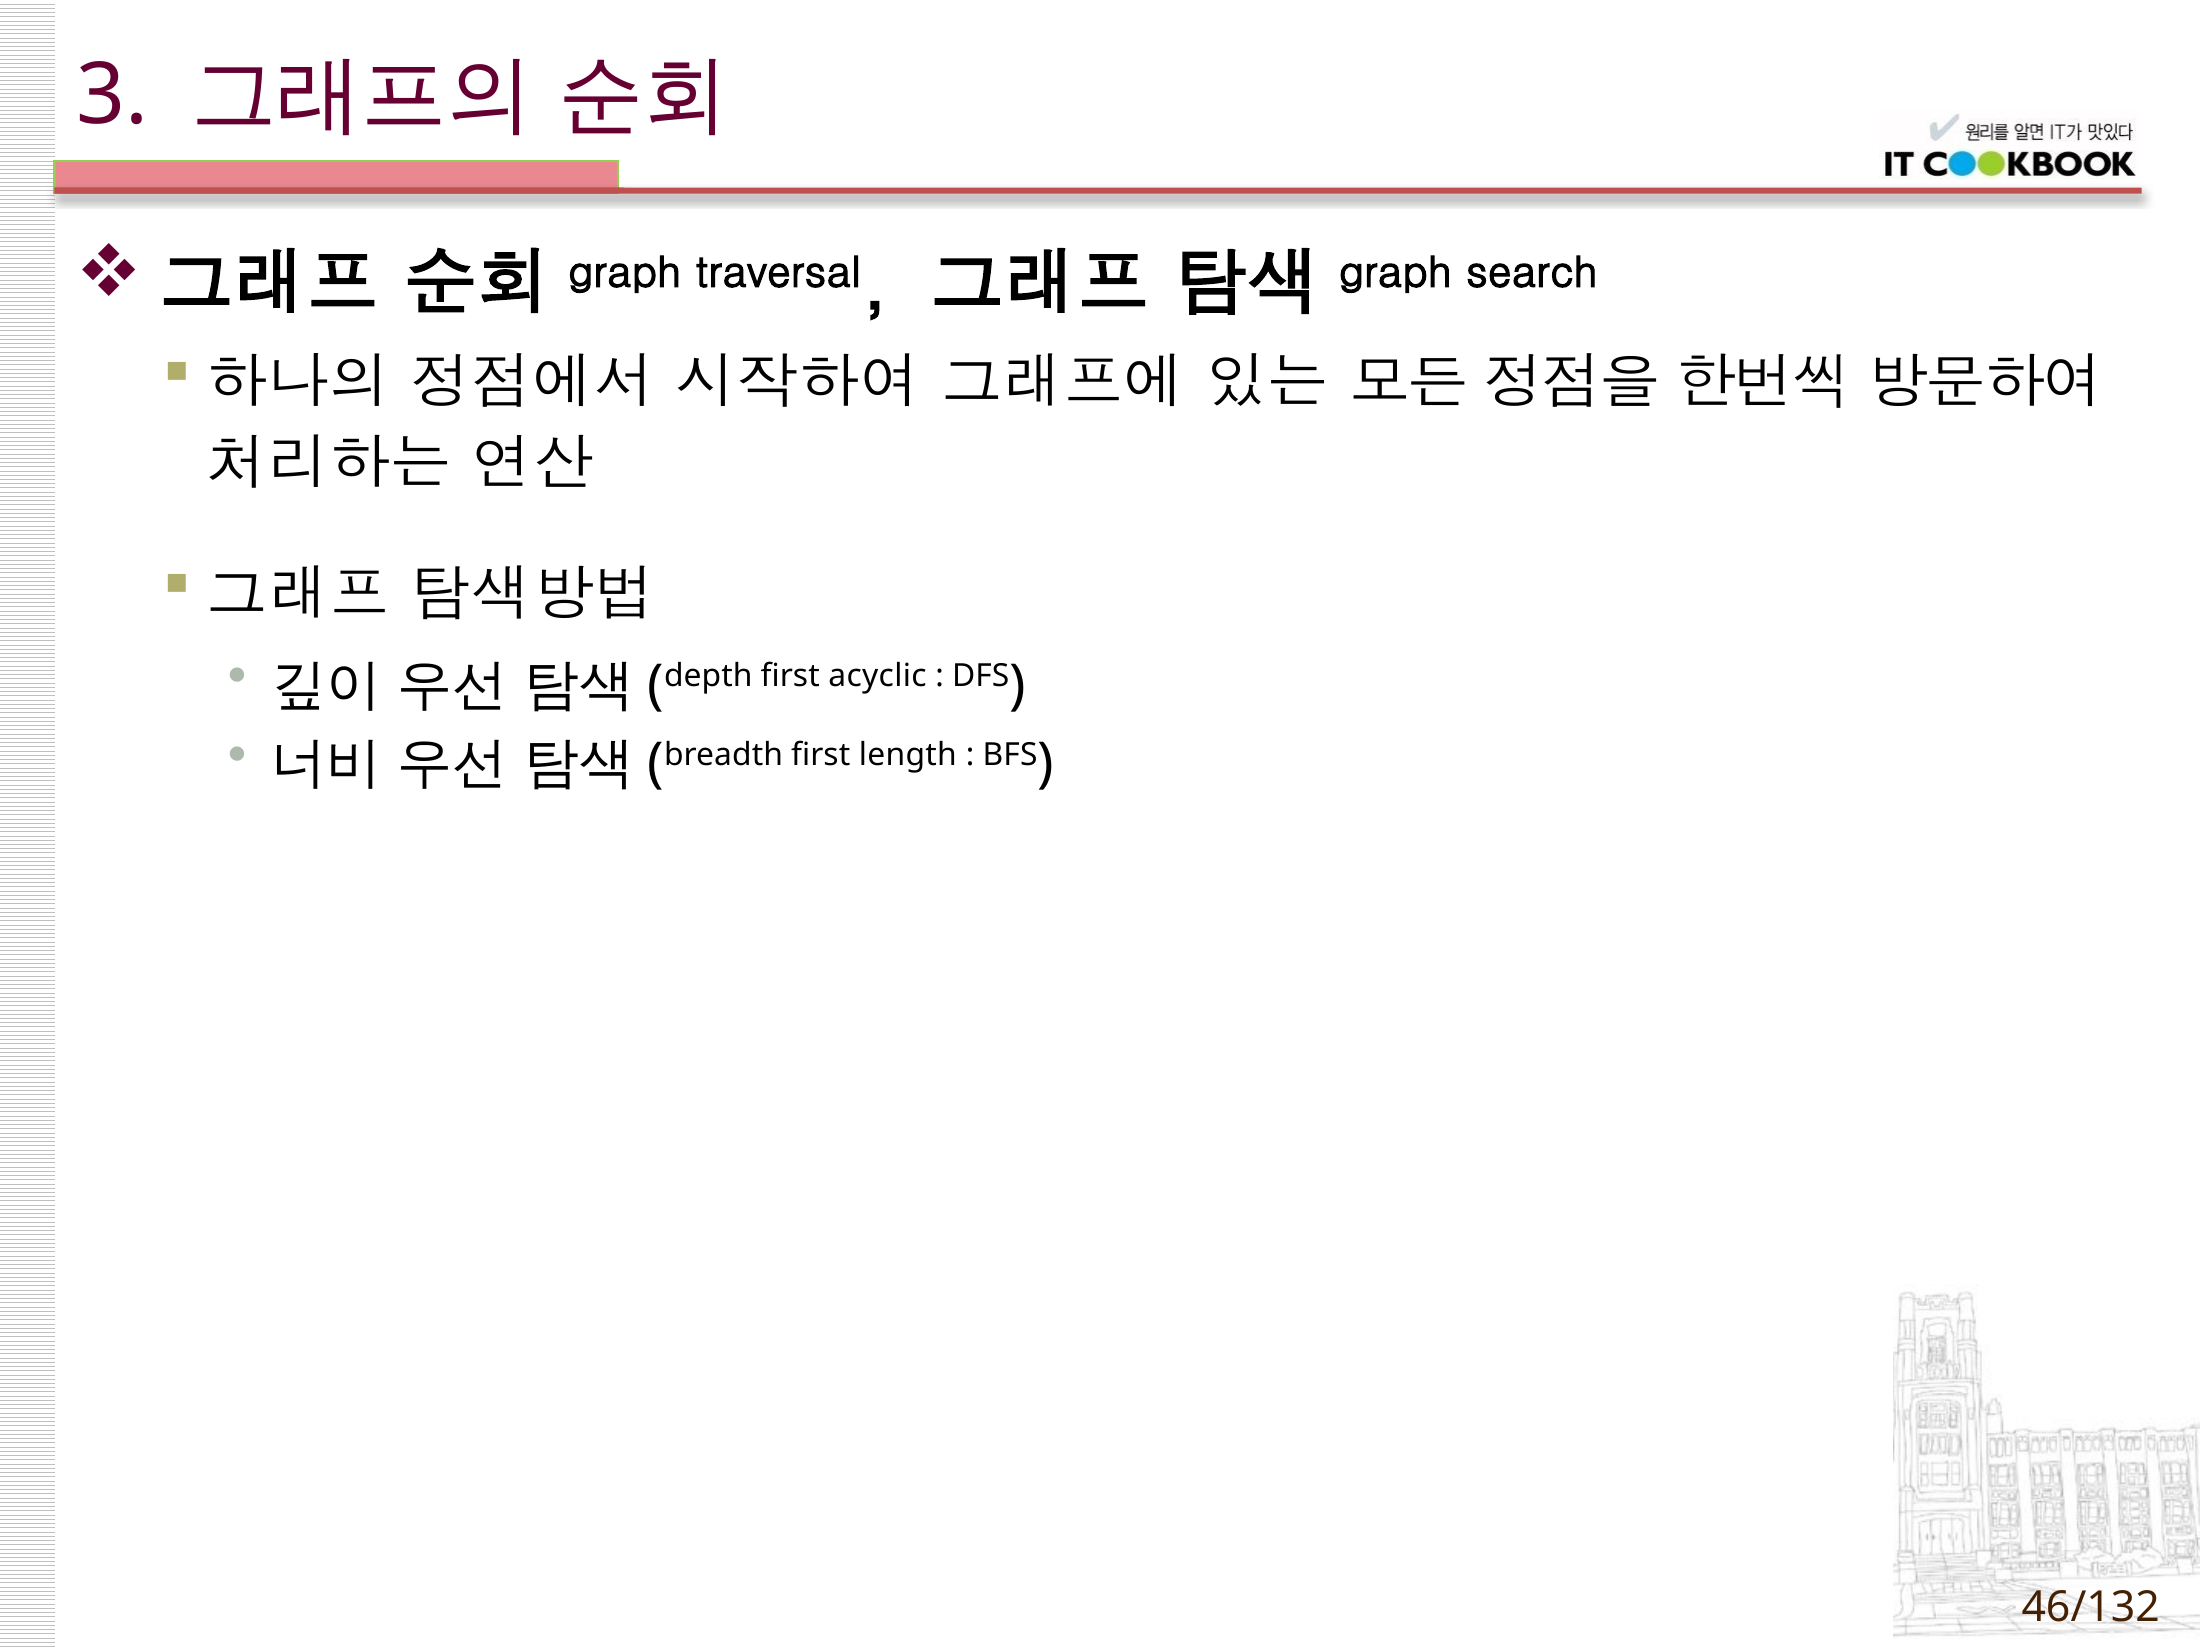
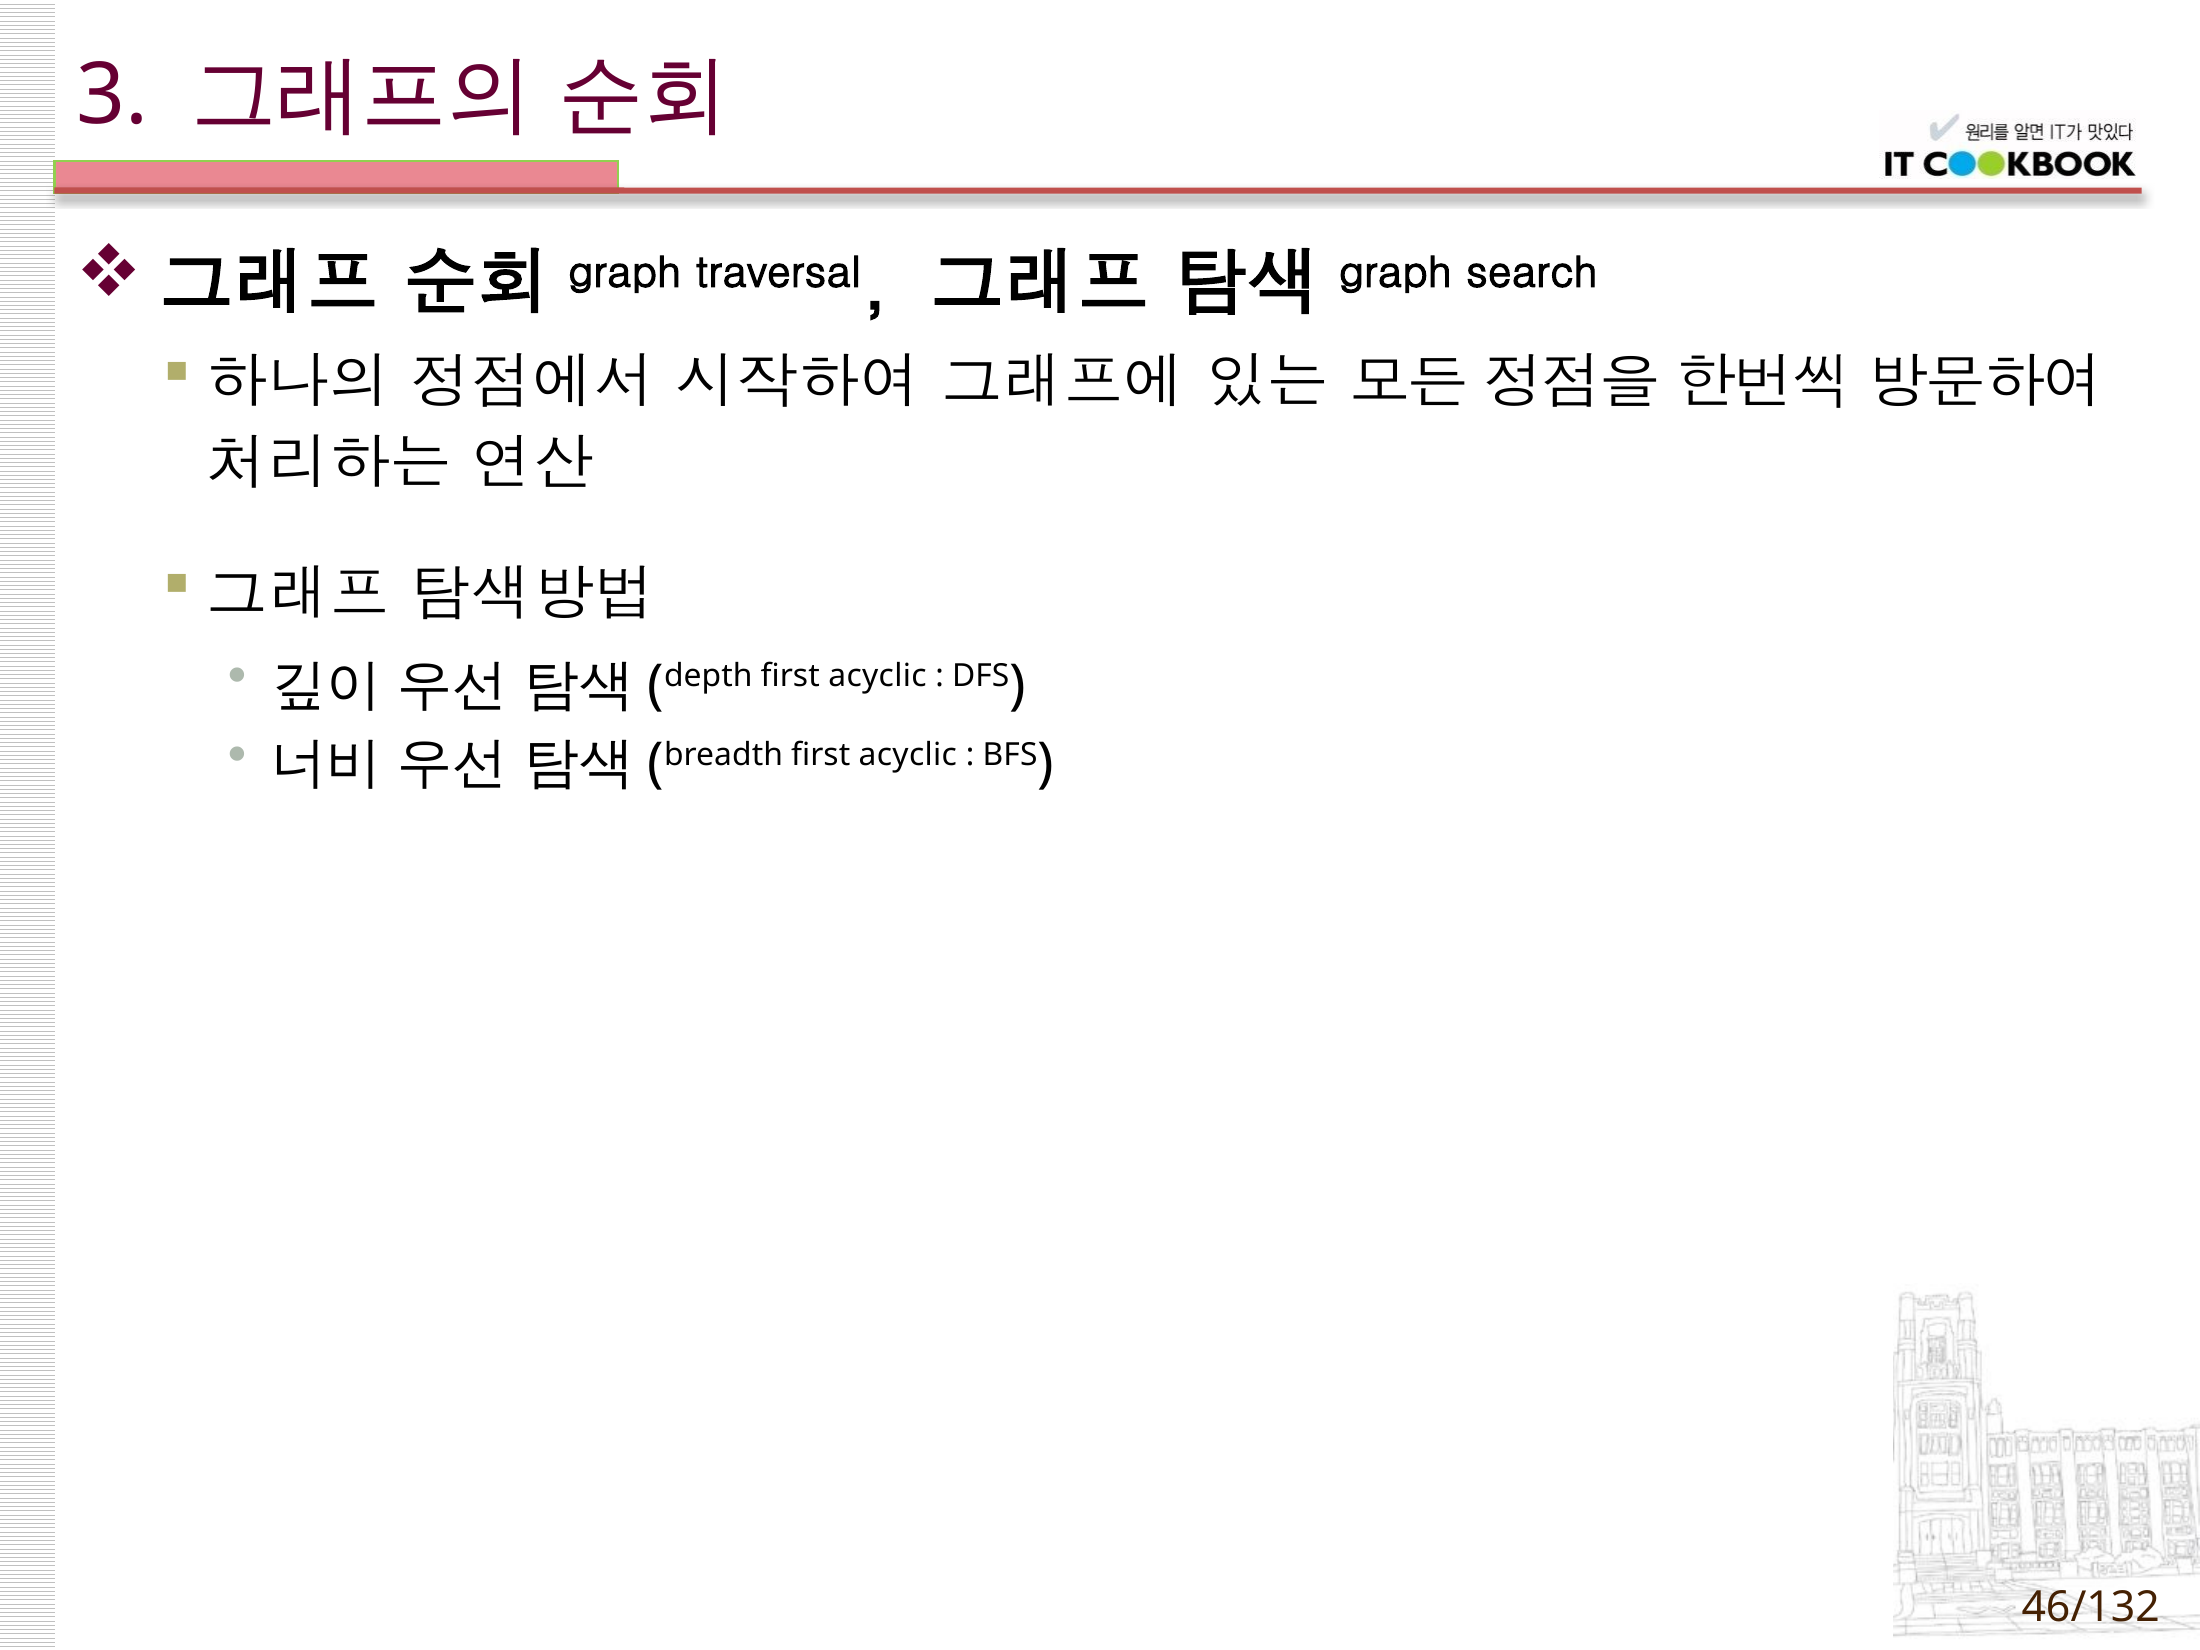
length at (908, 755): length -> acyclic
